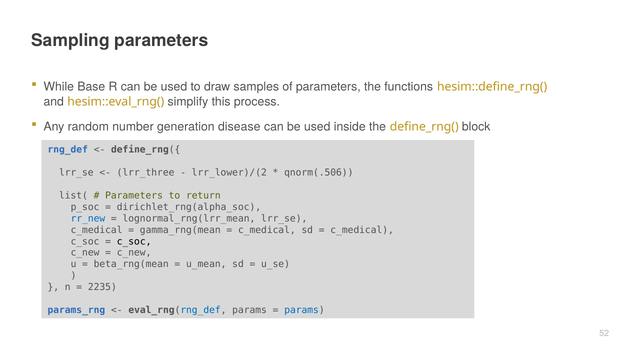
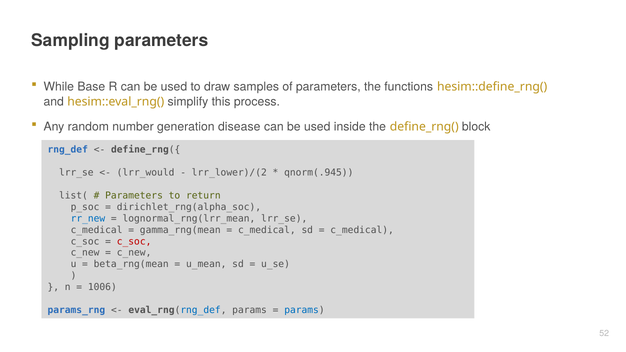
lrr_three: lrr_three -> lrr_would
qnorm(.506: qnorm(.506 -> qnorm(.945
c_soc at (134, 241) colour: black -> red
2235: 2235 -> 1006
